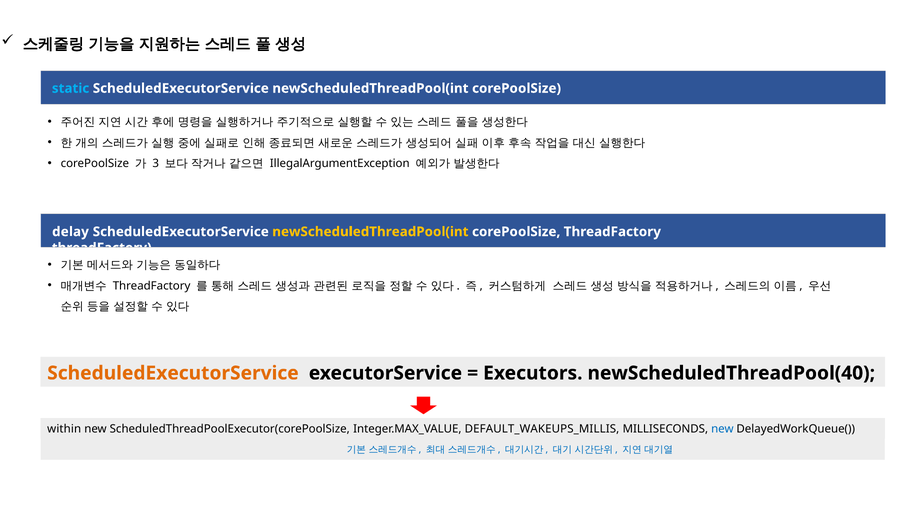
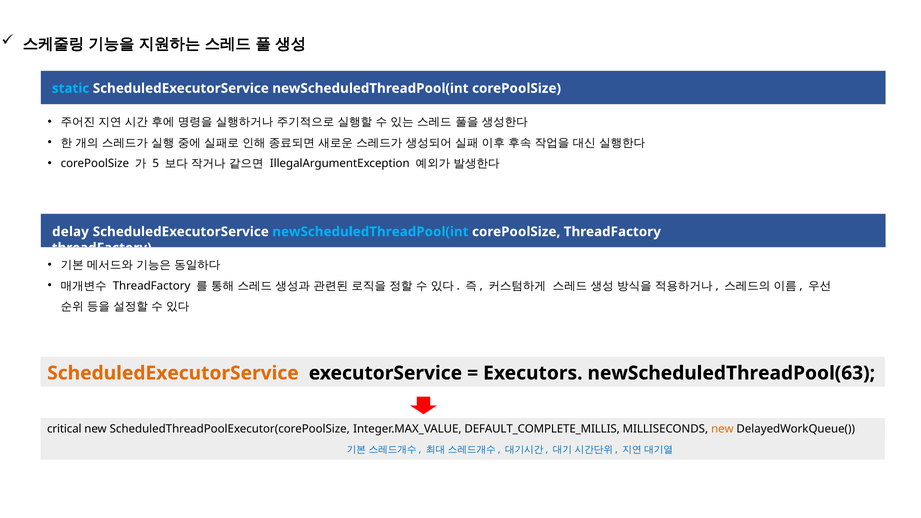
3: 3 -> 5
newScheduledThreadPool(int at (370, 232) colour: yellow -> light blue
newScheduledThreadPool(40: newScheduledThreadPool(40 -> newScheduledThreadPool(63
within: within -> critical
DEFAULT_WAKEUPS_MILLIS: DEFAULT_WAKEUPS_MILLIS -> DEFAULT_COMPLETE_MILLIS
new at (722, 429) colour: blue -> orange
